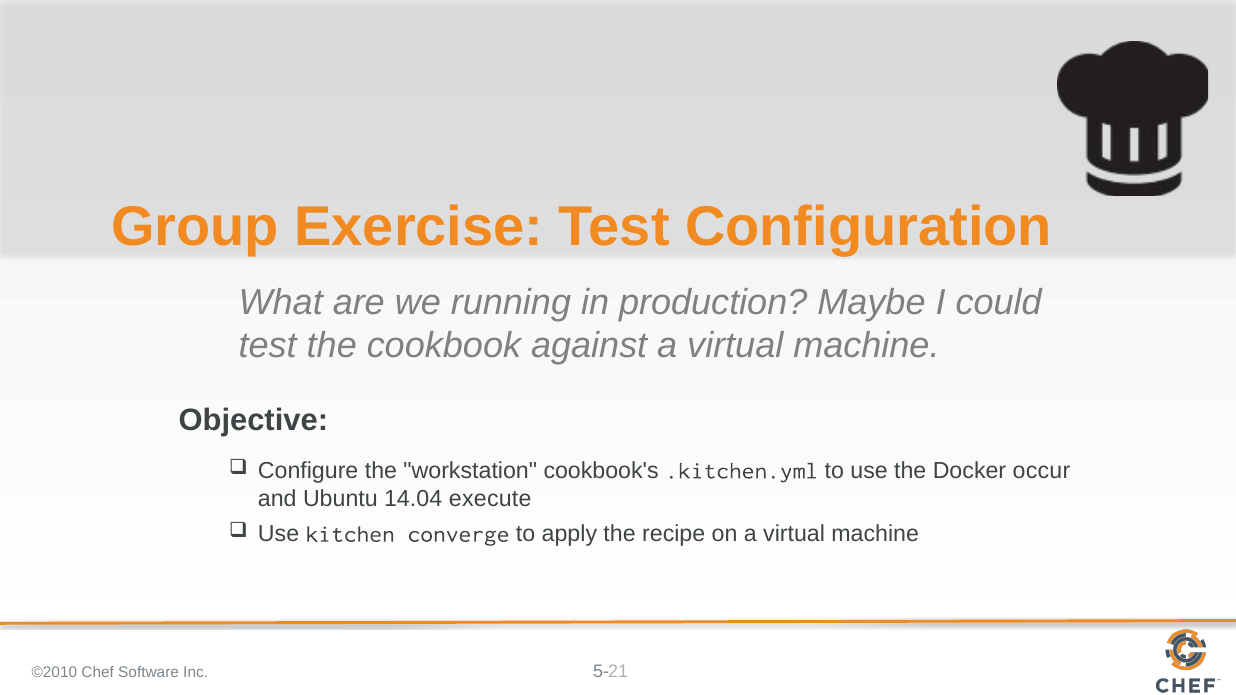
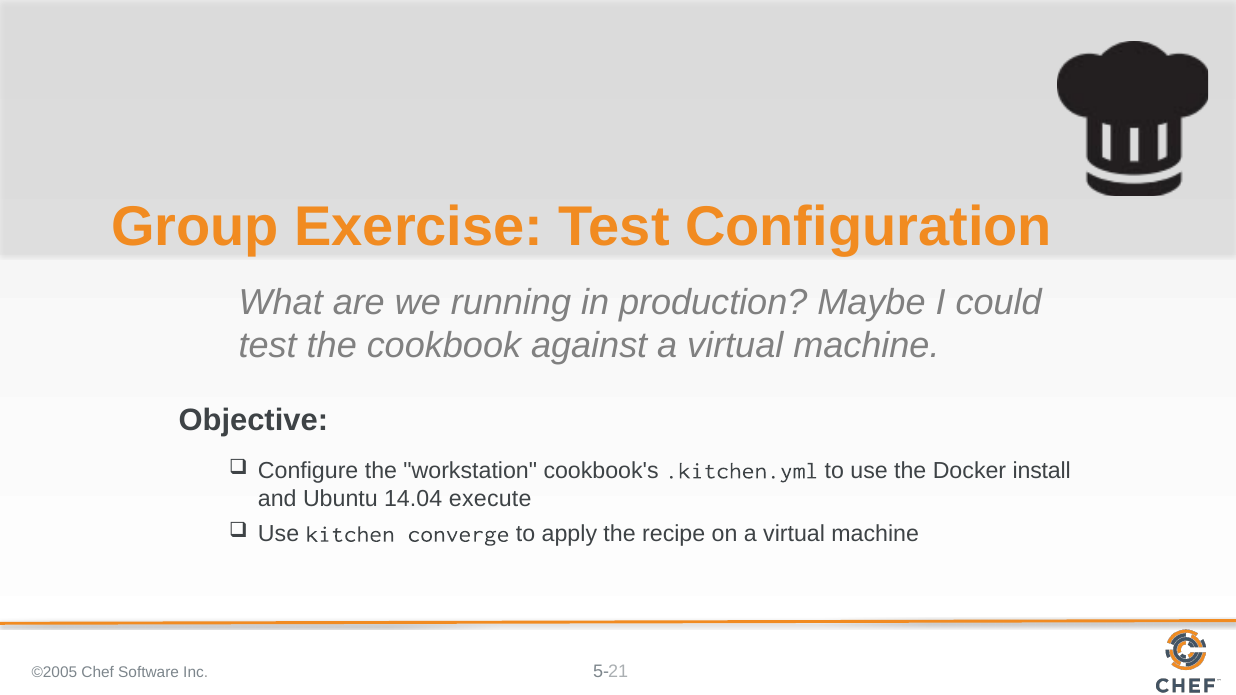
occur: occur -> install
©2010: ©2010 -> ©2005
